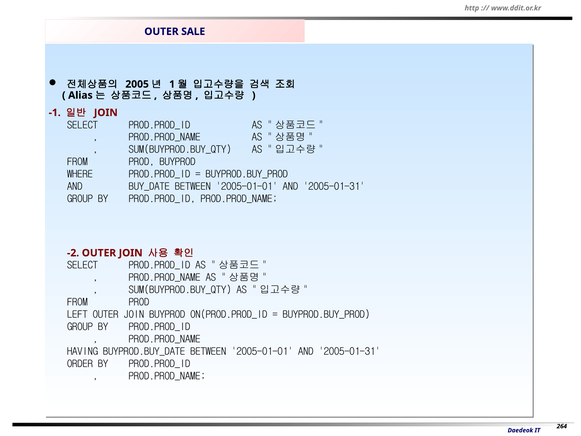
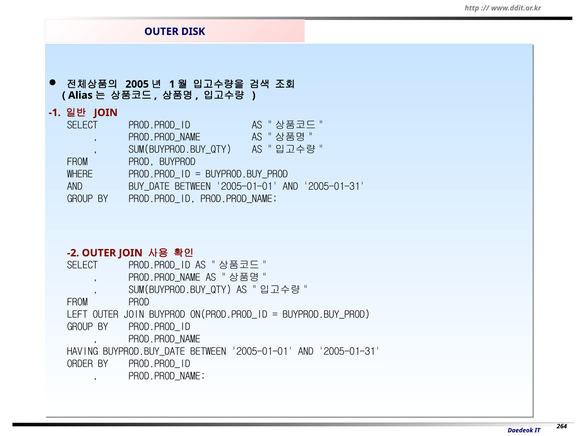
SALE: SALE -> DISK
